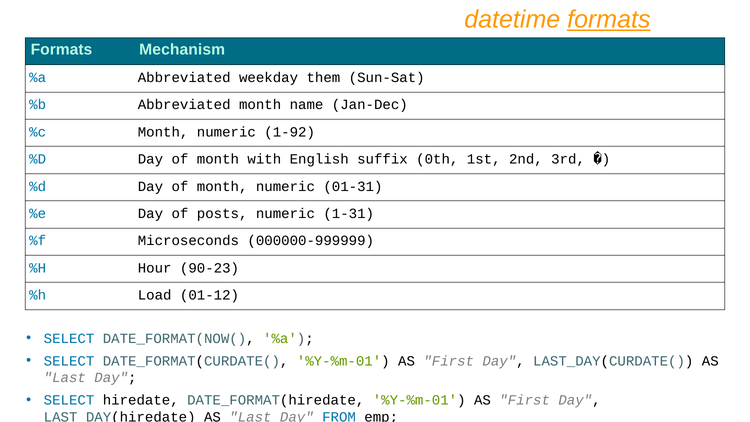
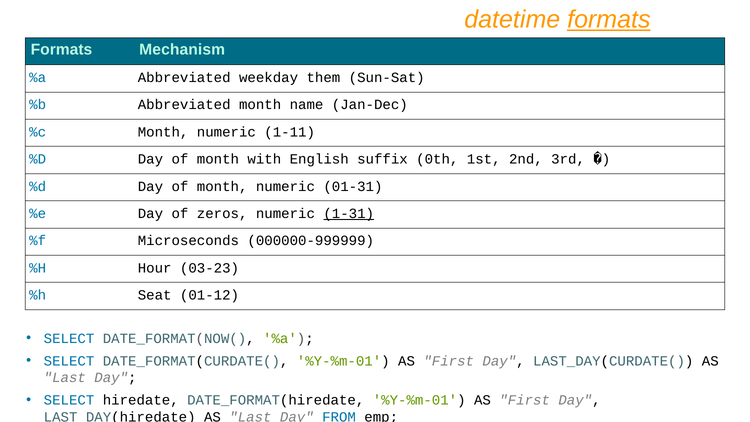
1-92: 1-92 -> 1-11
posts: posts -> zeros
1-31 underline: none -> present
90-23: 90-23 -> 03-23
Load: Load -> Seat
